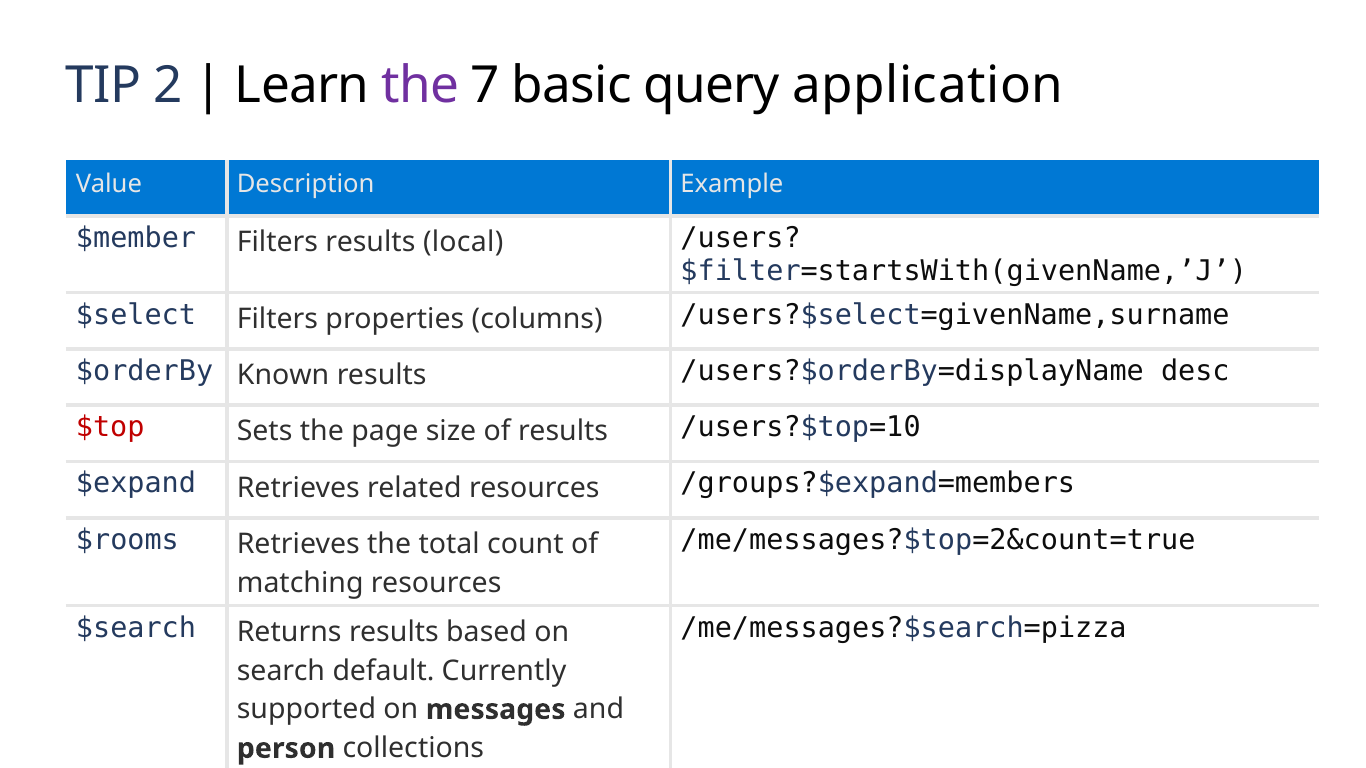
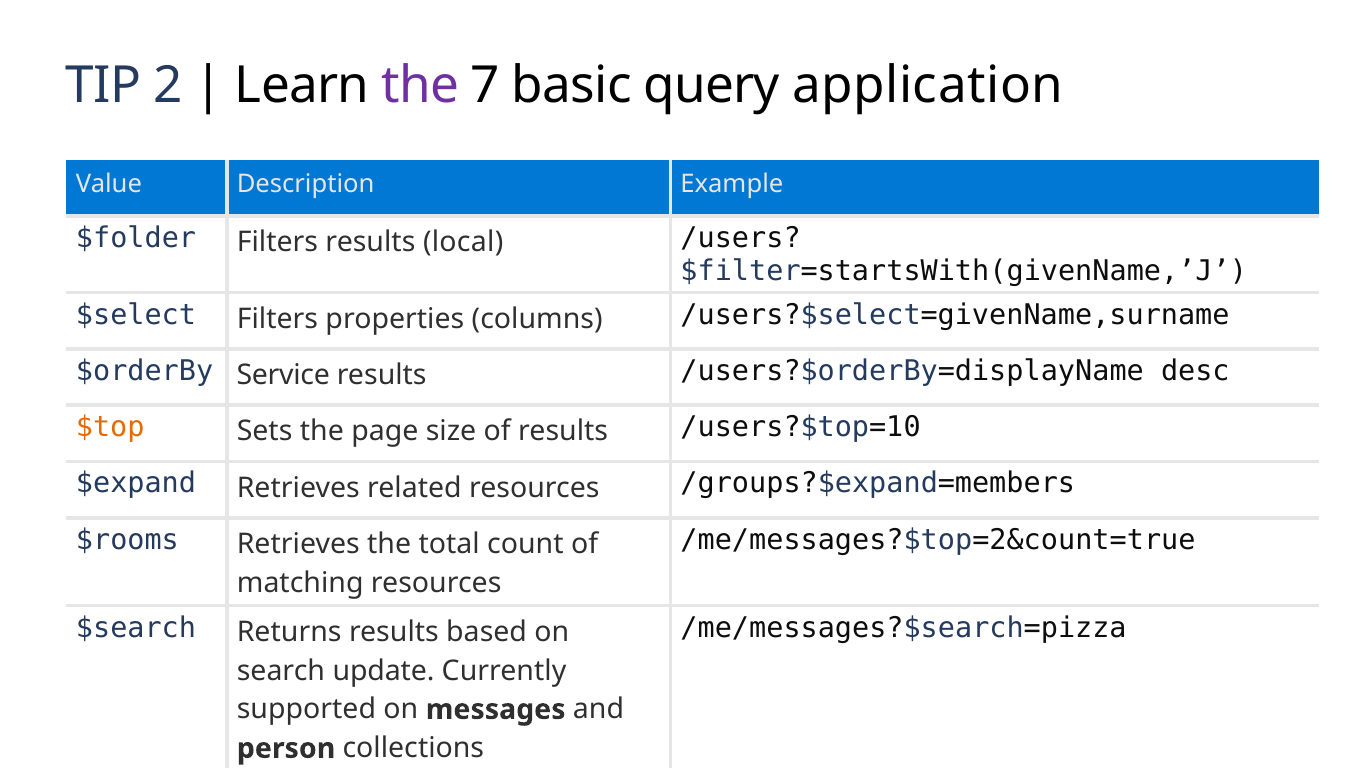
$member: $member -> $folder
Known: Known -> Service
$top colour: red -> orange
default: default -> update
